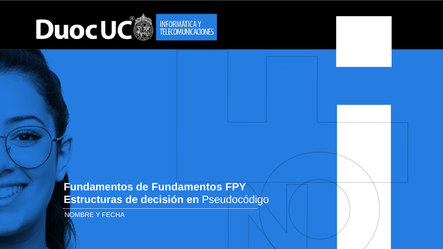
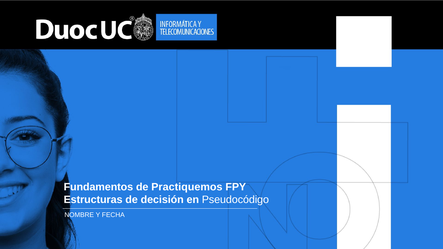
de Fundamentos: Fundamentos -> Practiquemos
